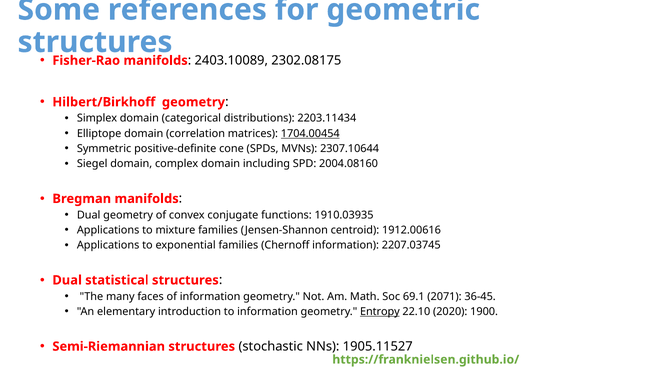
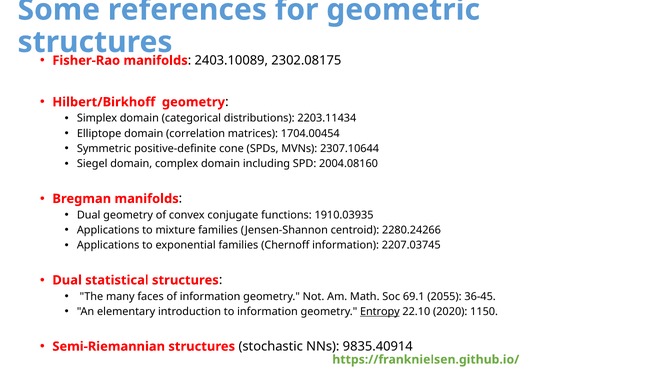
1704.00454 underline: present -> none
1912.00616: 1912.00616 -> 2280.24266
2071: 2071 -> 2055
1900: 1900 -> 1150
1905.11527: 1905.11527 -> 9835.40914
